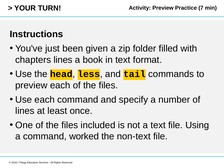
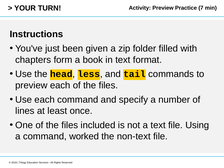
chapters lines: lines -> form
